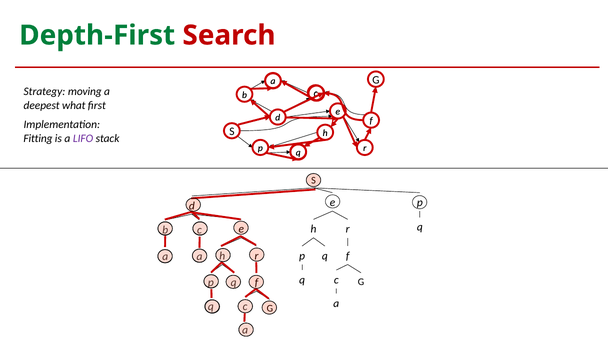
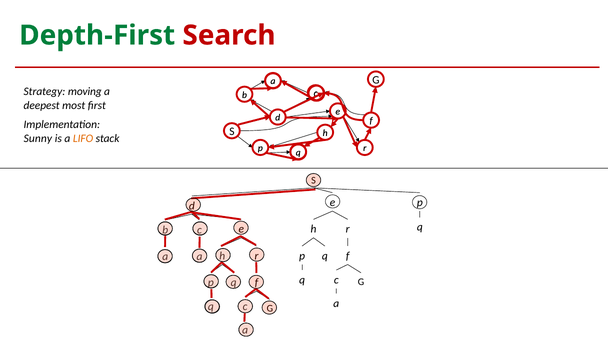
what: what -> most
Fitting: Fitting -> Sunny
LIFO colour: purple -> orange
